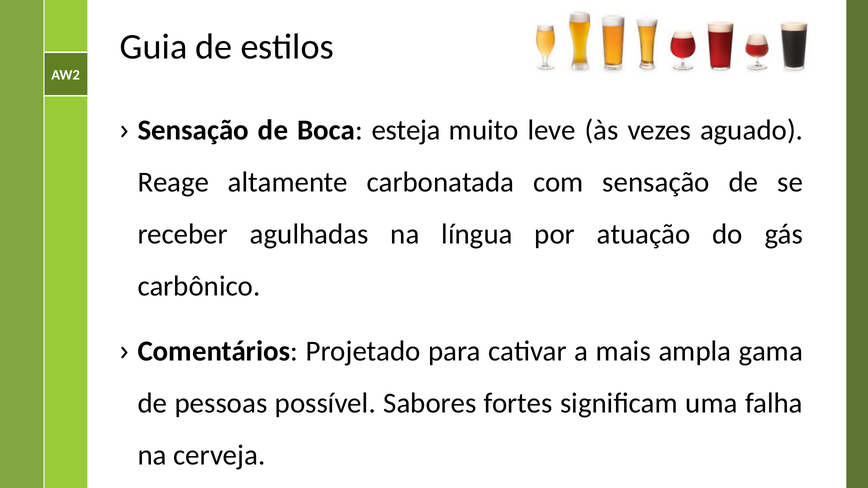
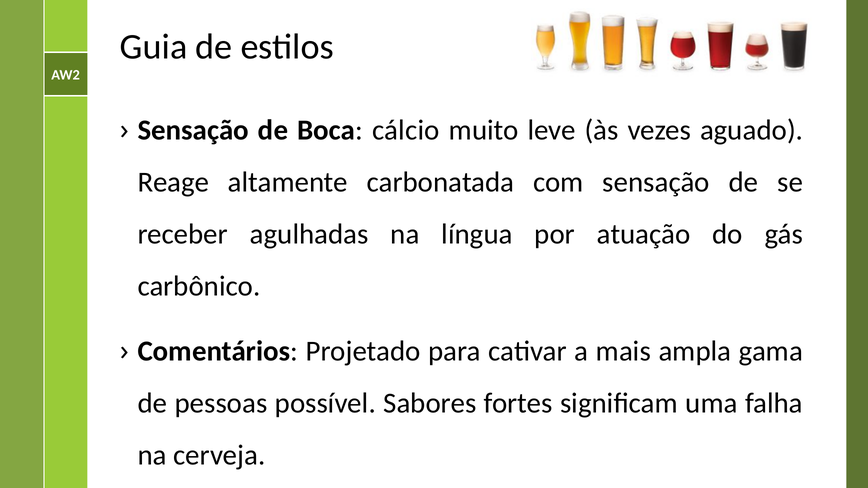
esteja: esteja -> cálcio
